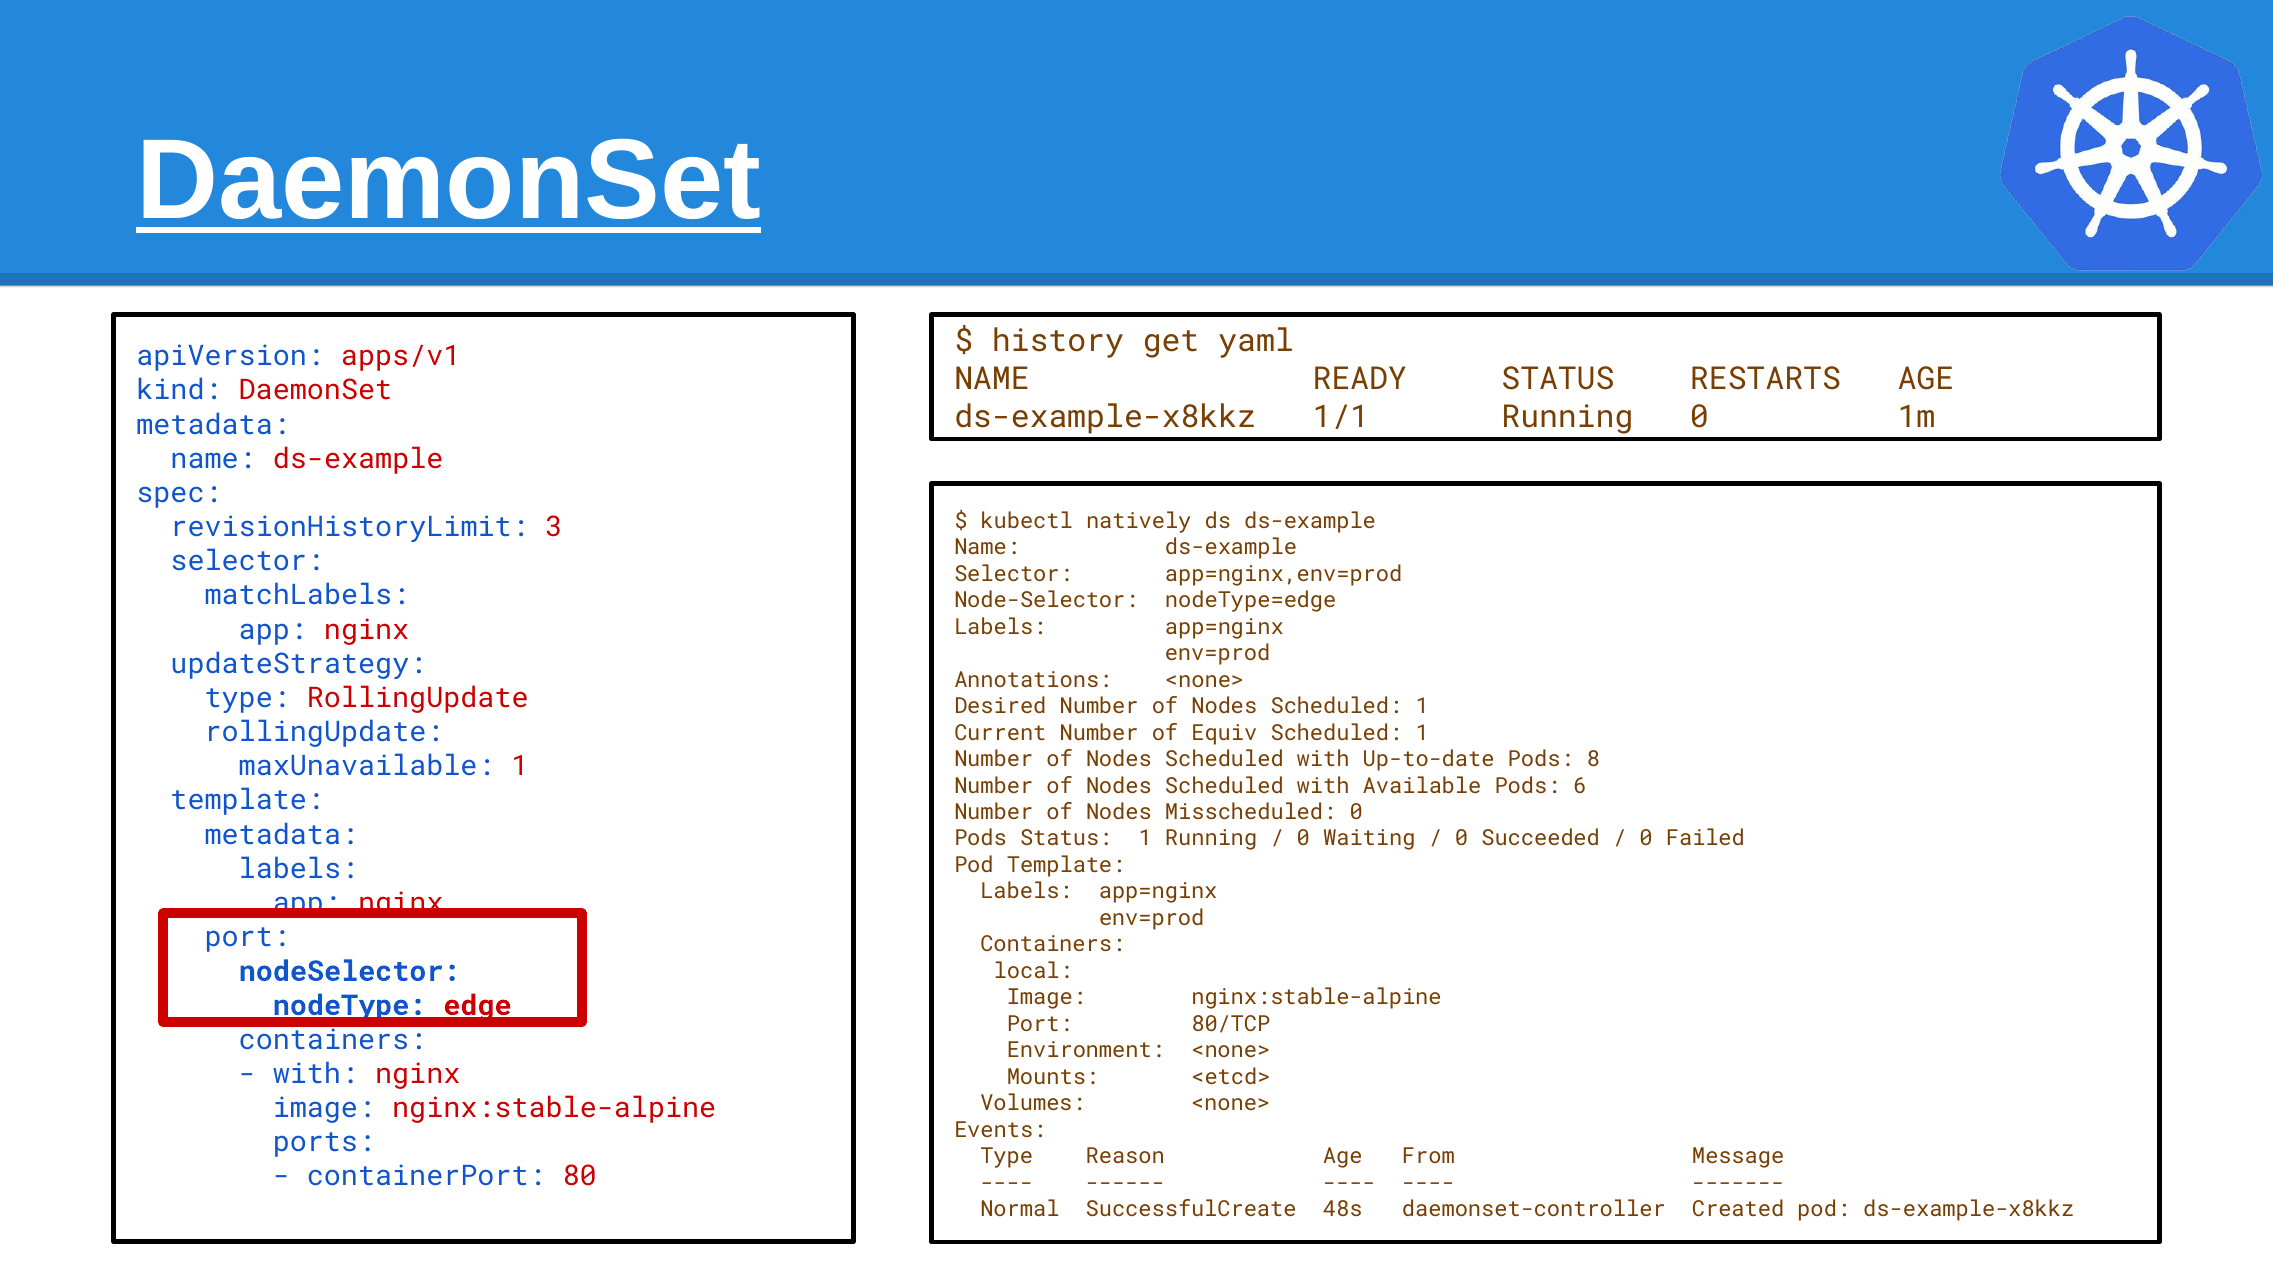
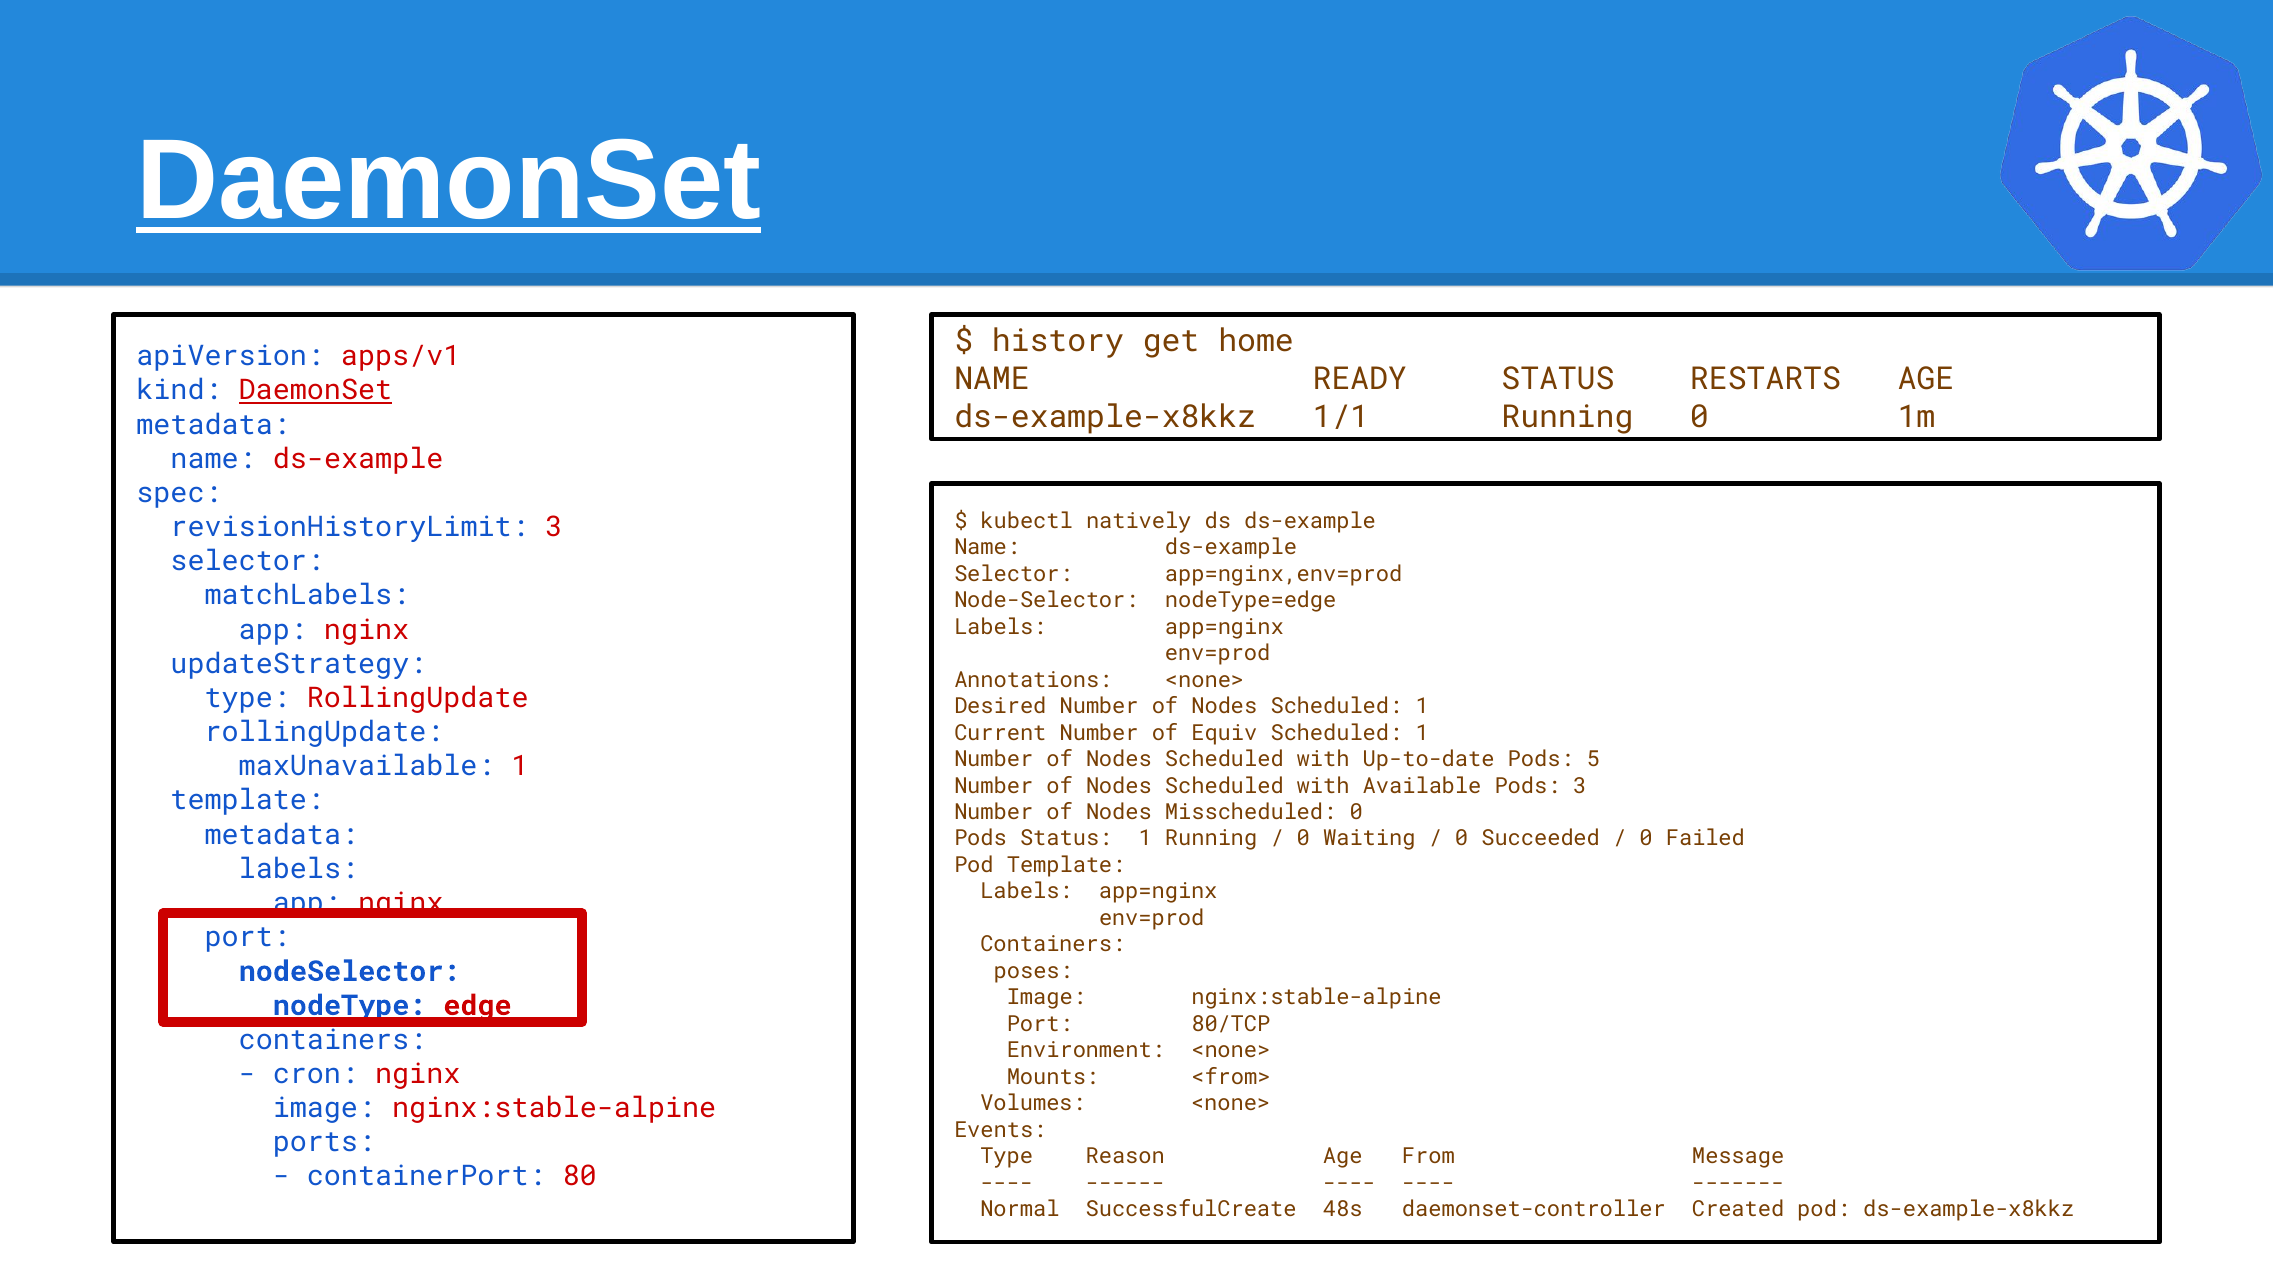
yaml: yaml -> home
DaemonSet at (315, 391) underline: none -> present
8: 8 -> 5
Pods 6: 6 -> 3
local: local -> poses
with at (315, 1074): with -> cron
<etcd>: <etcd> -> <from>
